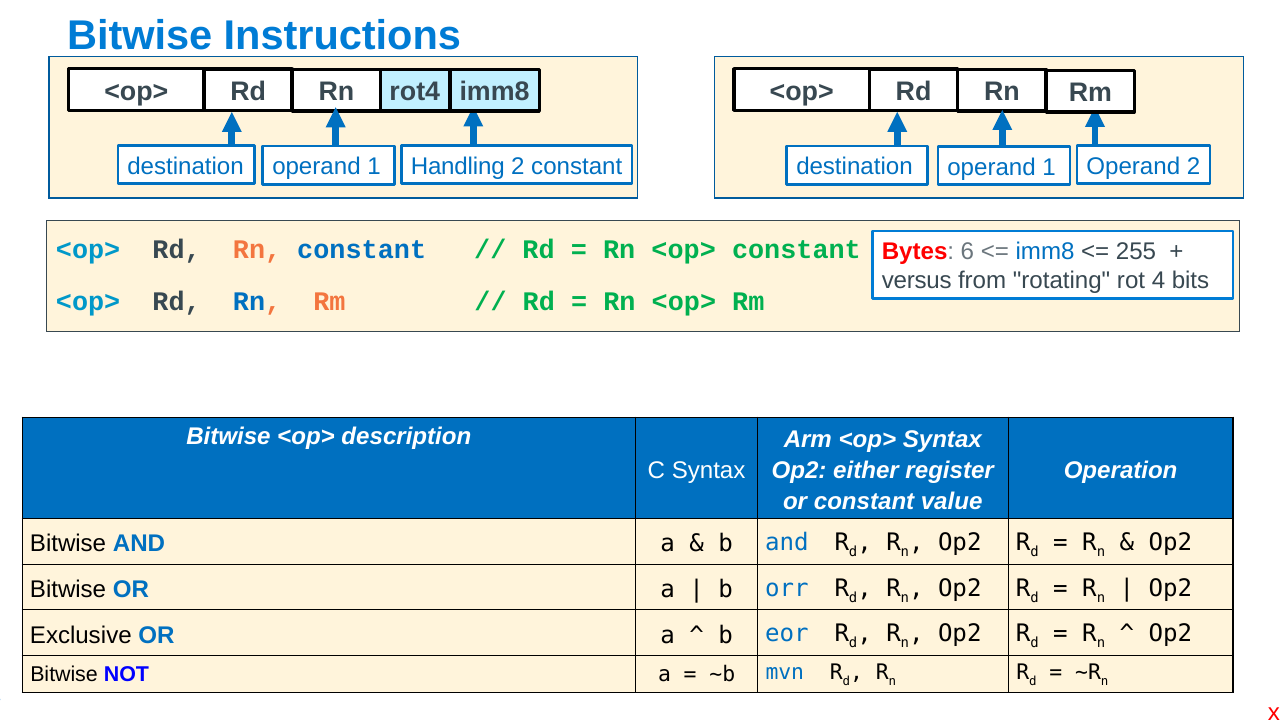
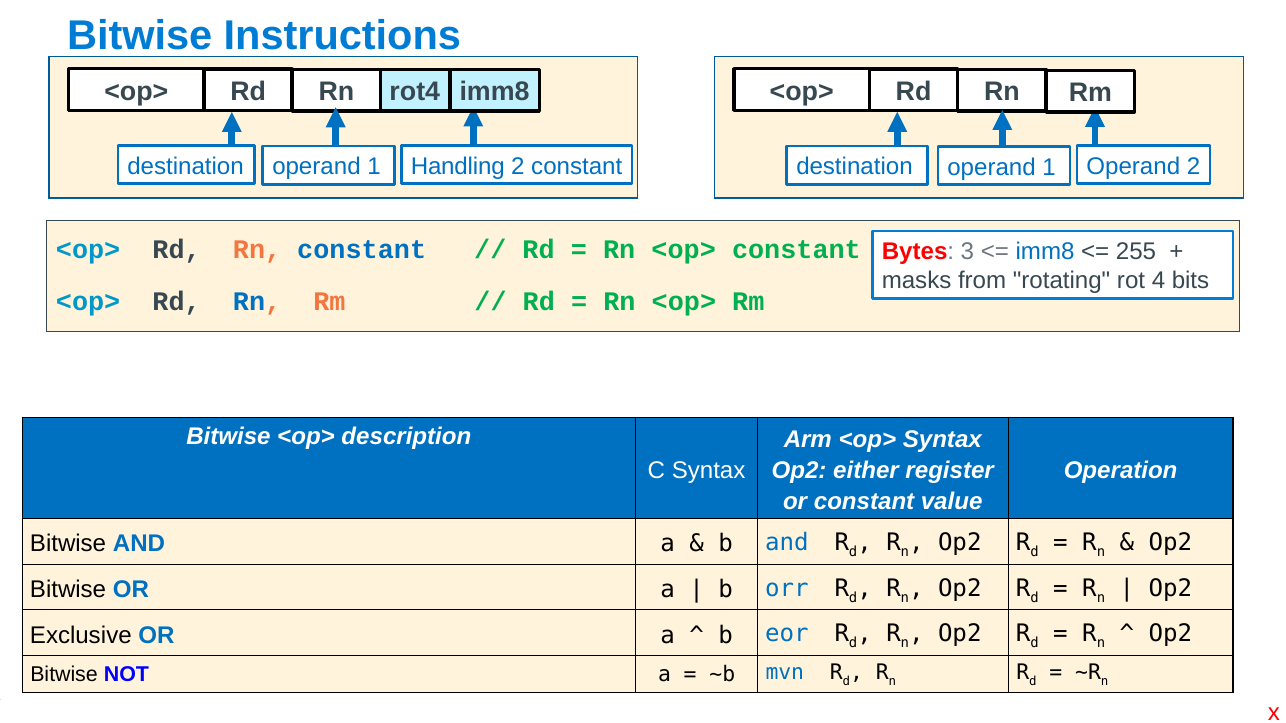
6: 6 -> 3
versus: versus -> masks
